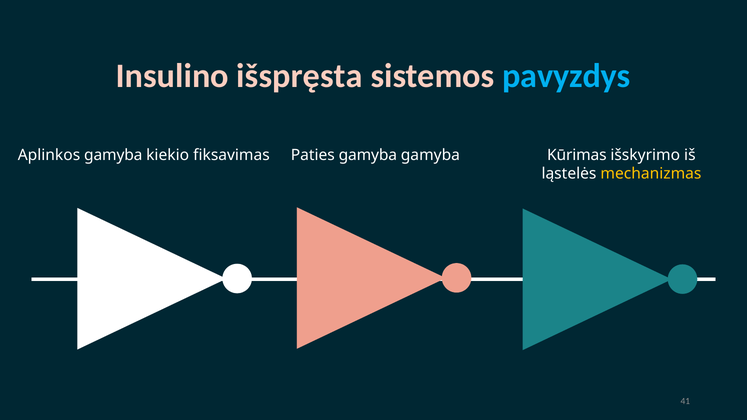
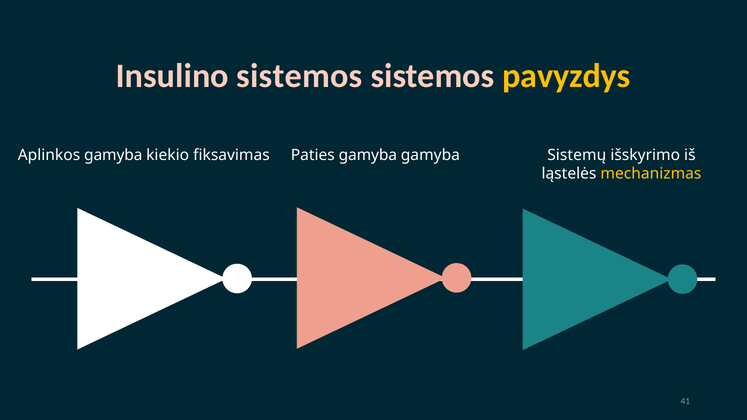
Insulino išspręsta: išspręsta -> sistemos
pavyzdys colour: light blue -> yellow
Kūrimas: Kūrimas -> Sistemų
